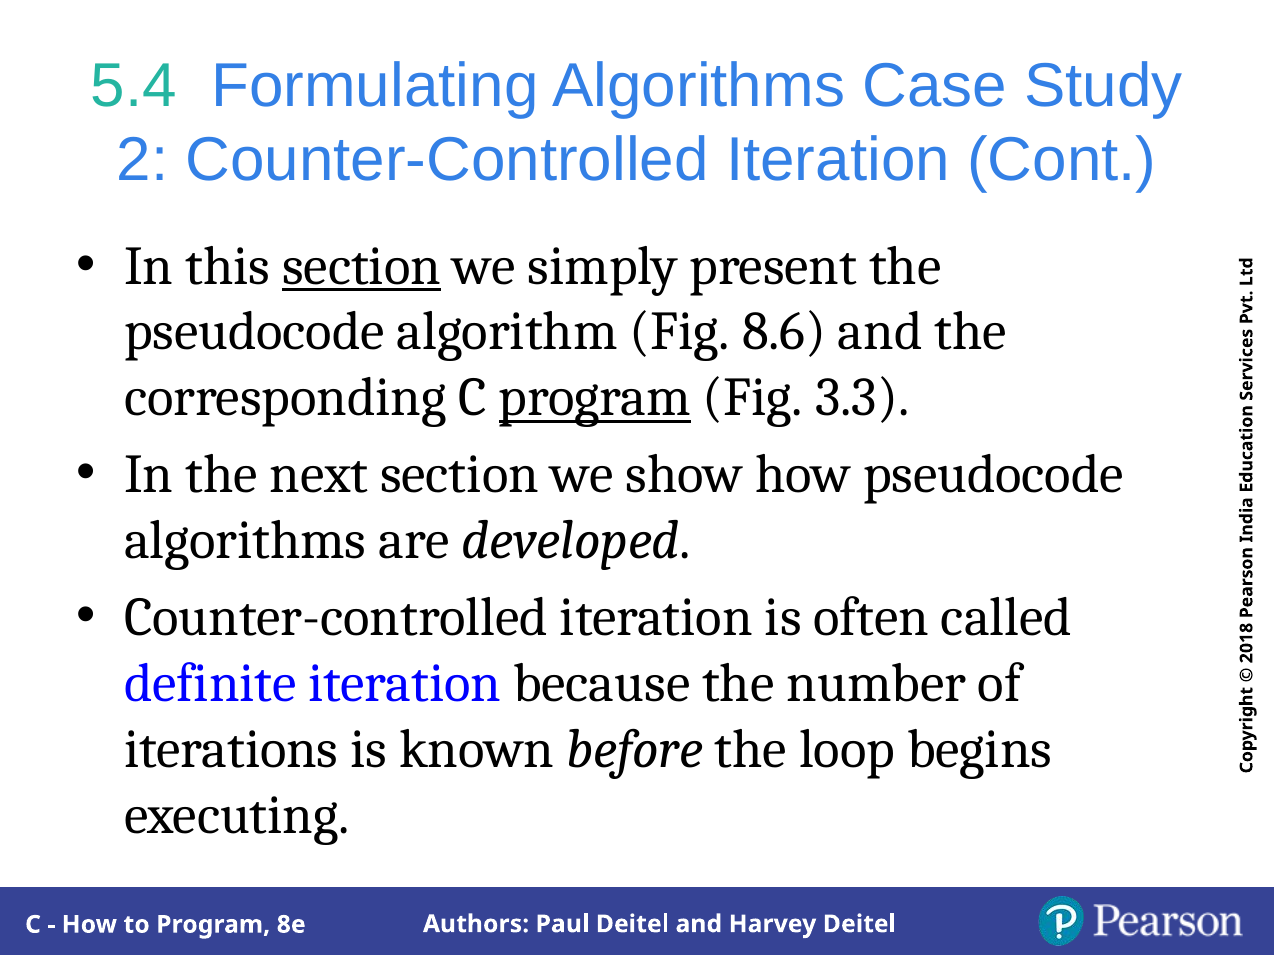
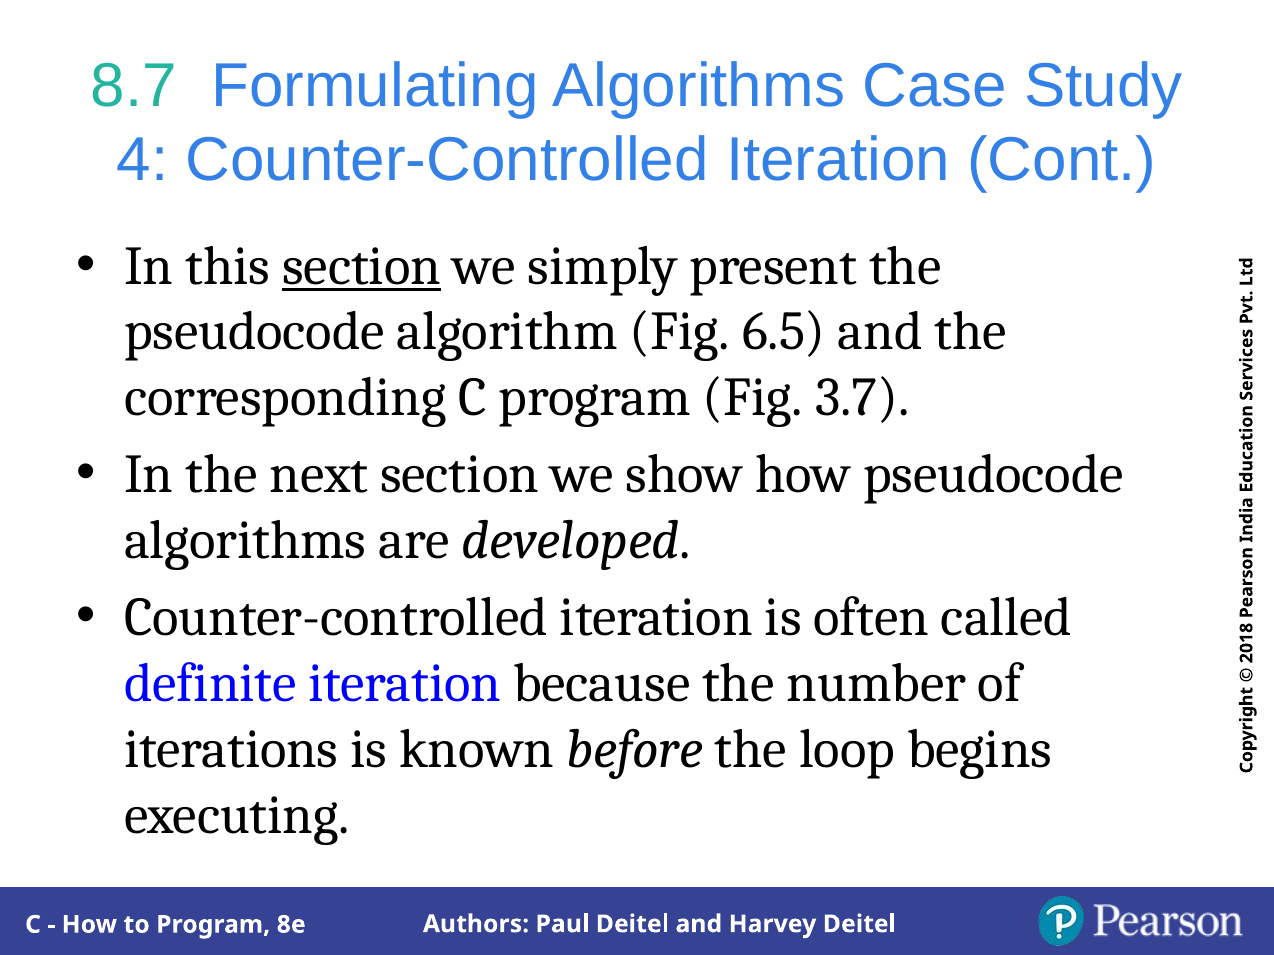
5.4: 5.4 -> 8.7
2 at (142, 160): 2 -> 4
8.6: 8.6 -> 6.5
program at (595, 398) underline: present -> none
3.3: 3.3 -> 3.7
